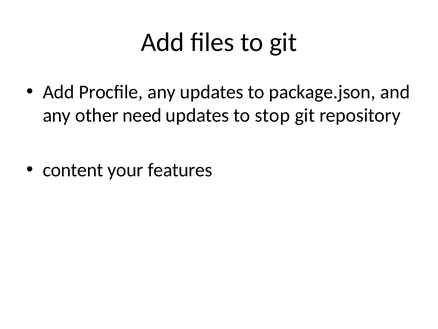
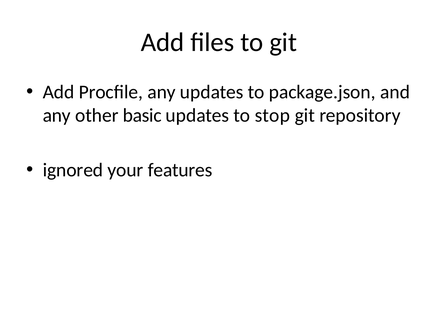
need: need -> basic
content: content -> ignored
